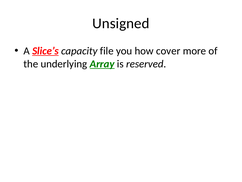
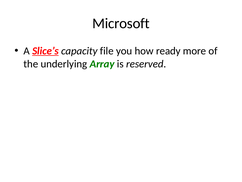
Unsigned: Unsigned -> Microsoft
cover: cover -> ready
Array underline: present -> none
